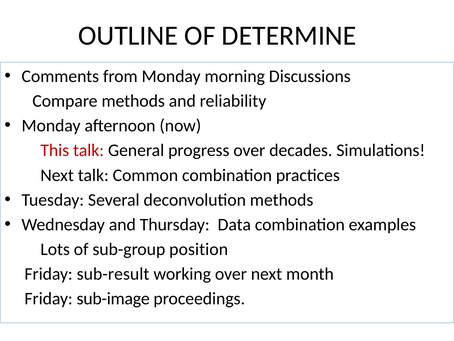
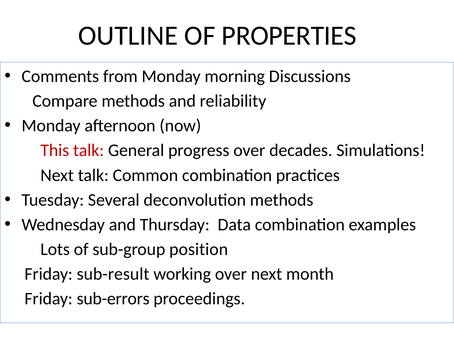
DETERMINE: DETERMINE -> PROPERTIES
sub-image: sub-image -> sub-errors
